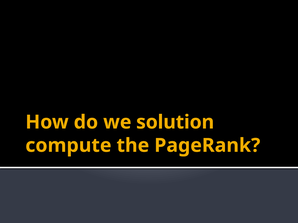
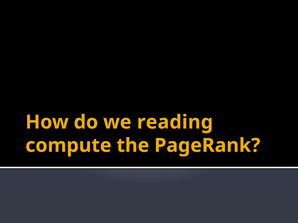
solution: solution -> reading
